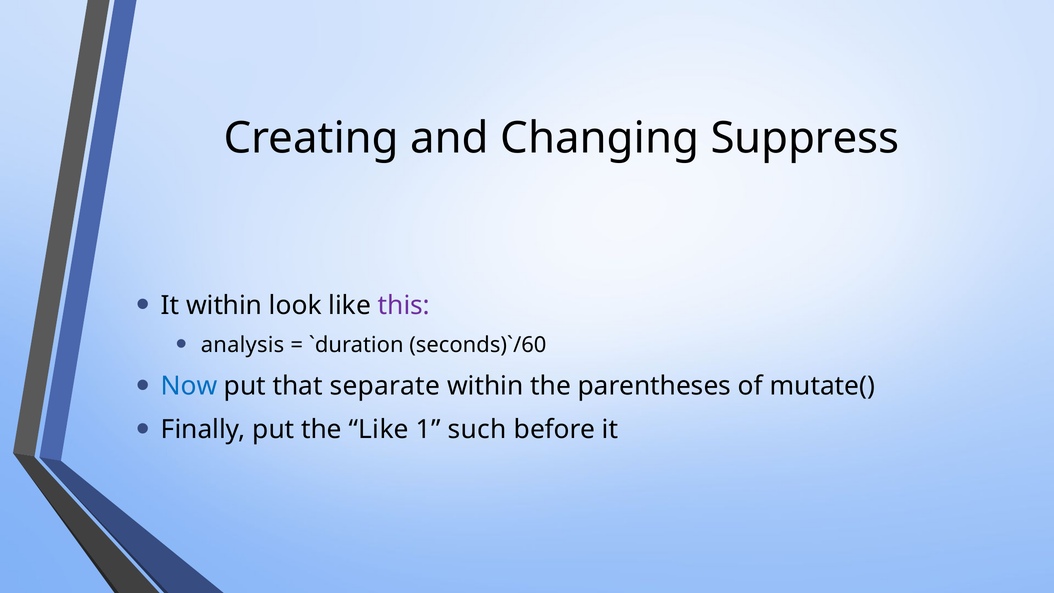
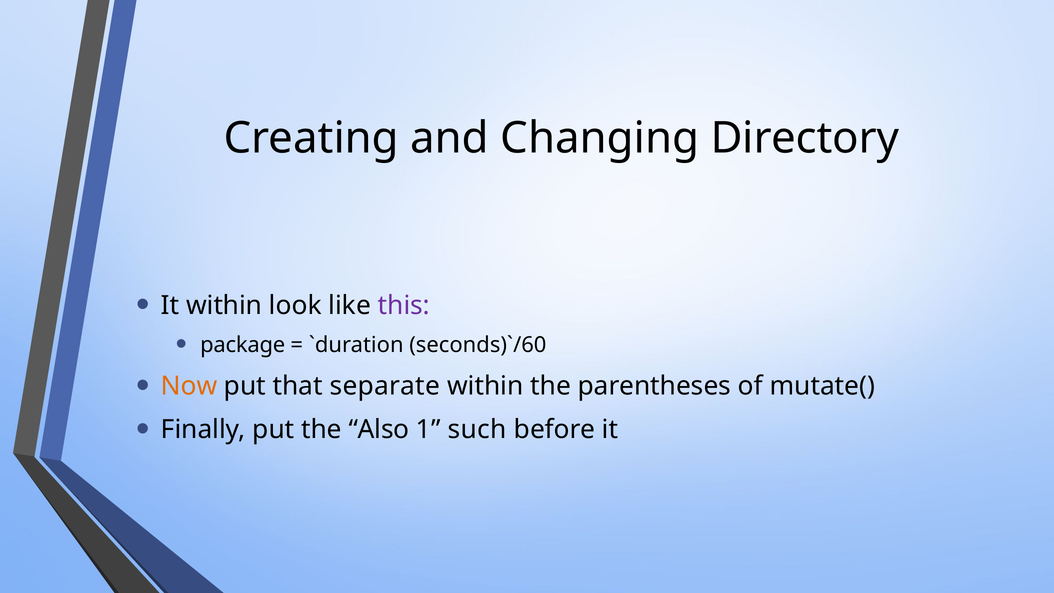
Suppress: Suppress -> Directory
analysis: analysis -> package
Now colour: blue -> orange
the Like: Like -> Also
